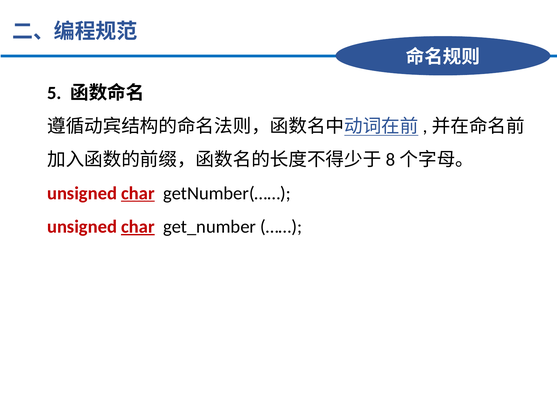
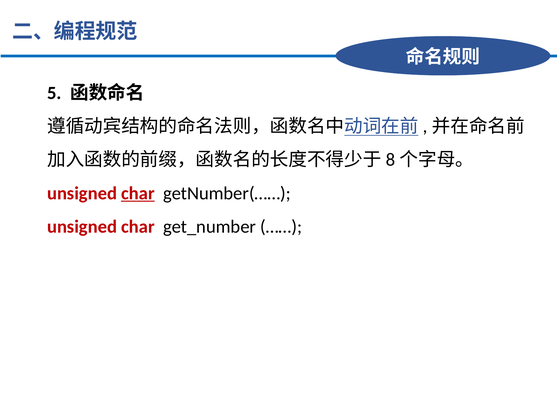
char at (138, 227) underline: present -> none
